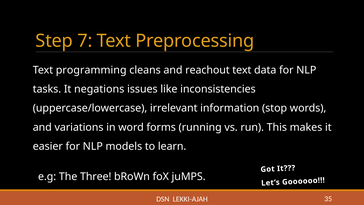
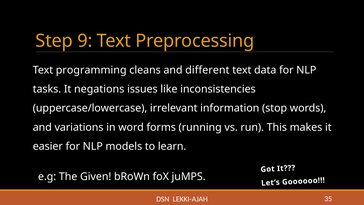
7: 7 -> 9
reachout: reachout -> different
Three: Three -> Given
